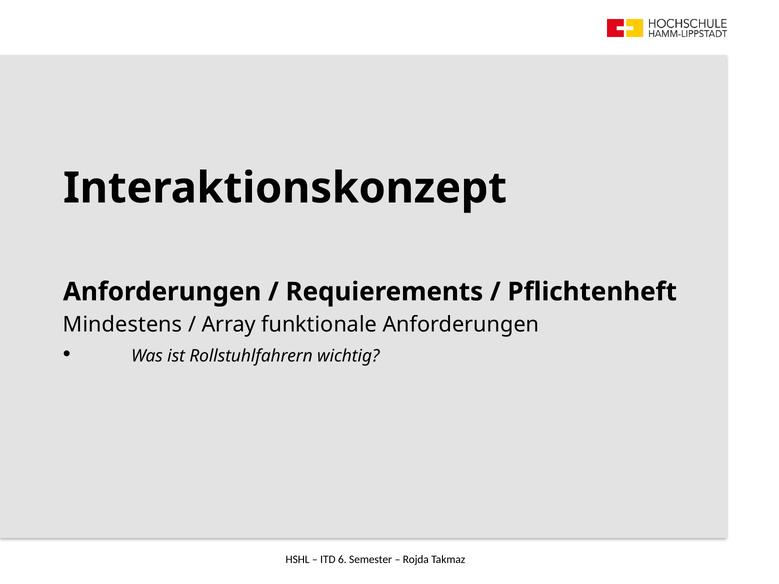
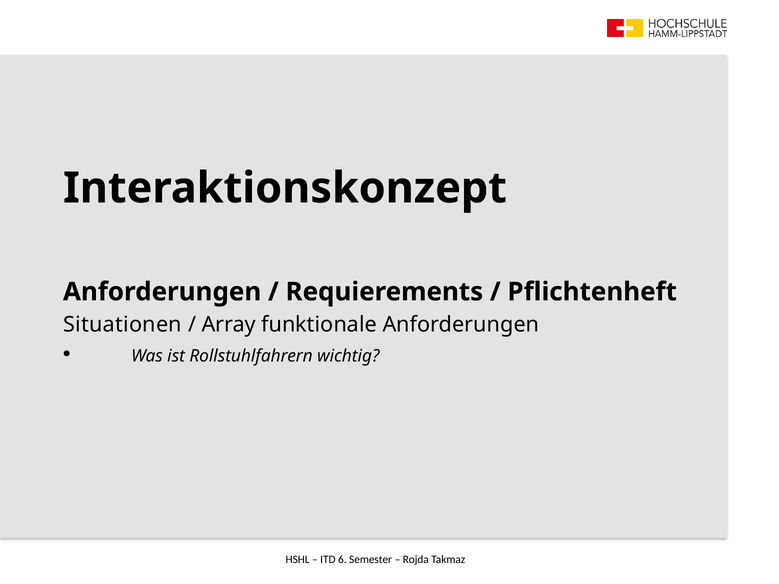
Mindestens: Mindestens -> Situationen
